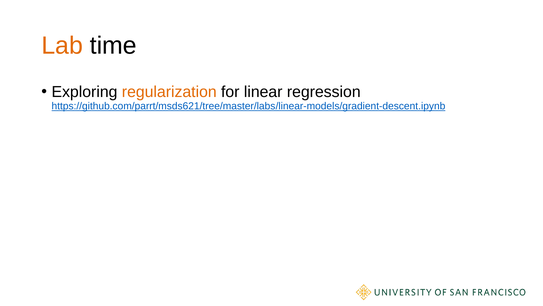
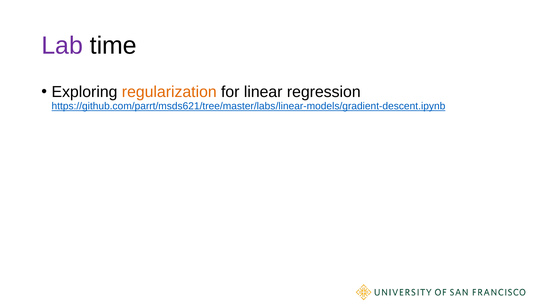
Lab colour: orange -> purple
